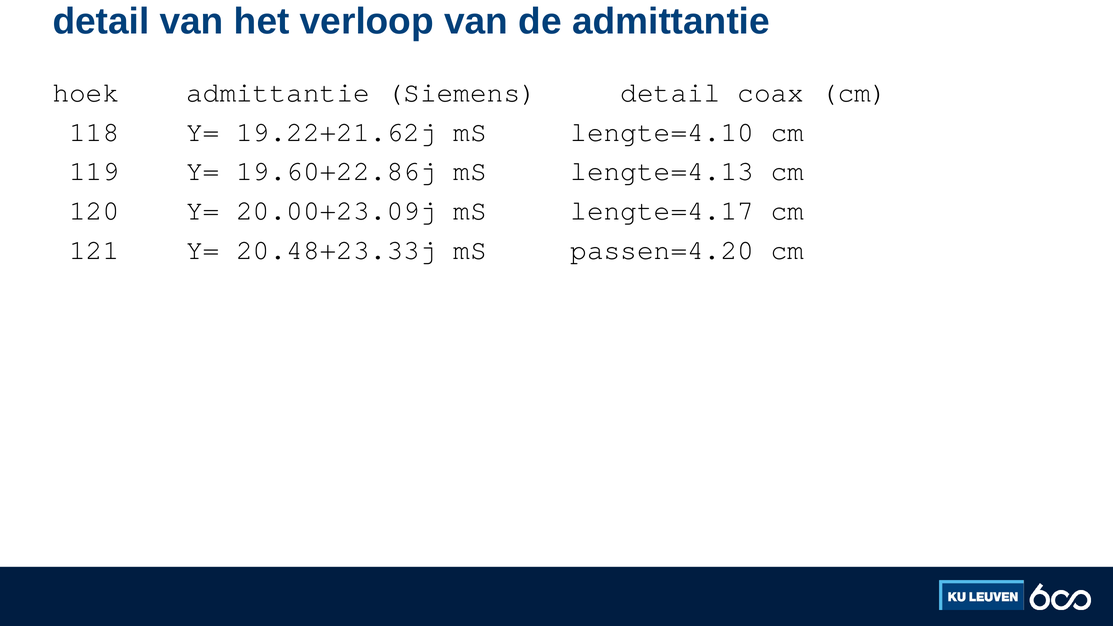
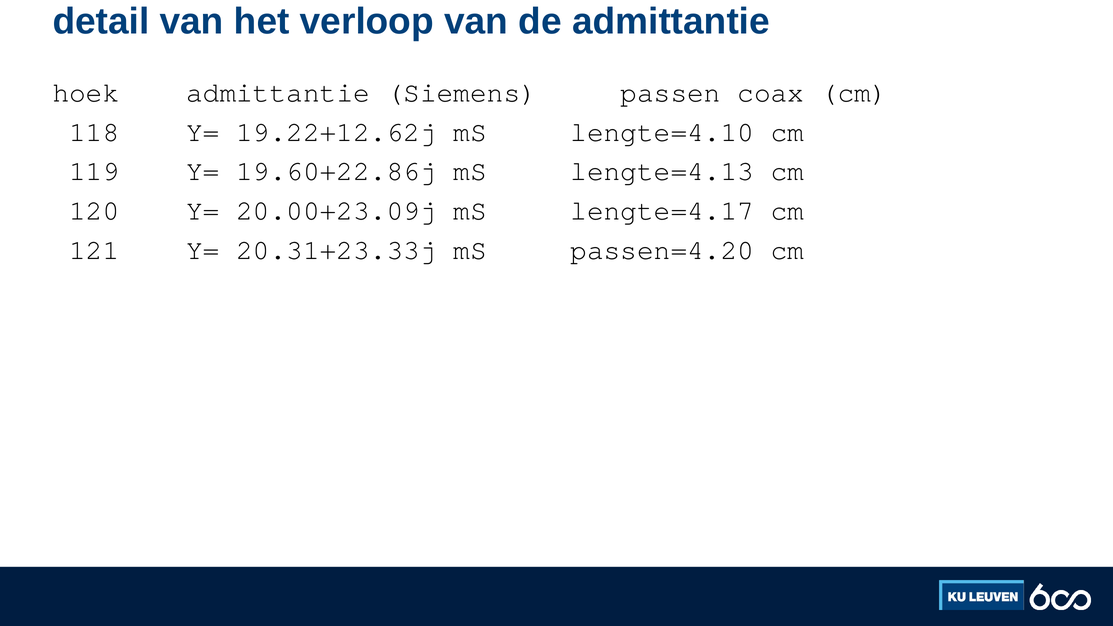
Siemens detail: detail -> passen
19.22+21.62j: 19.22+21.62j -> 19.22+12.62j
20.48+23.33j: 20.48+23.33j -> 20.31+23.33j
